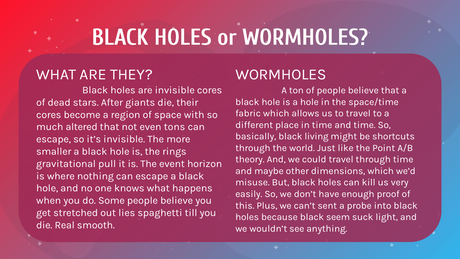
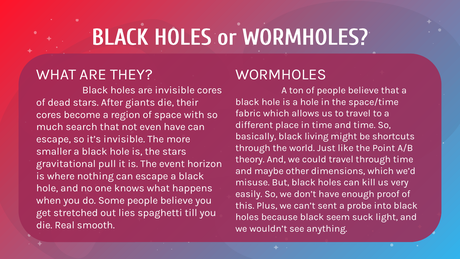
altered: altered -> search
even tons: tons -> have
the rings: rings -> stars
